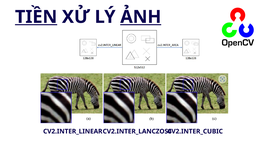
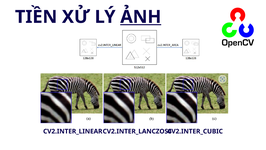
TIỀN underline: present -> none
